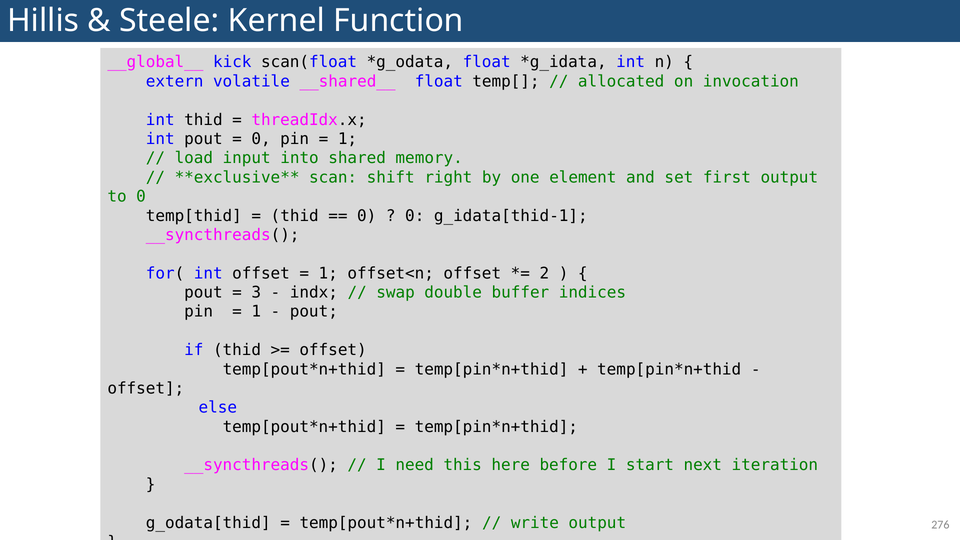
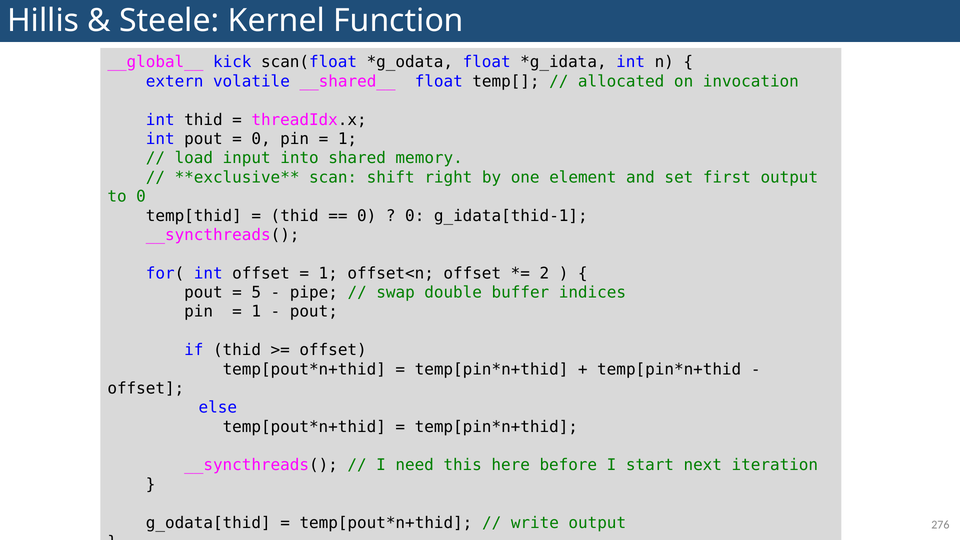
3: 3 -> 5
indx: indx -> pipe
